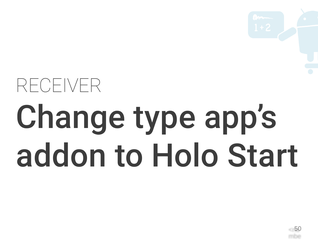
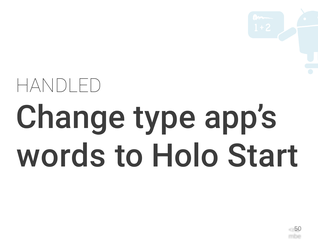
RECEIVER: RECEIVER -> HANDLED
addon: addon -> words
